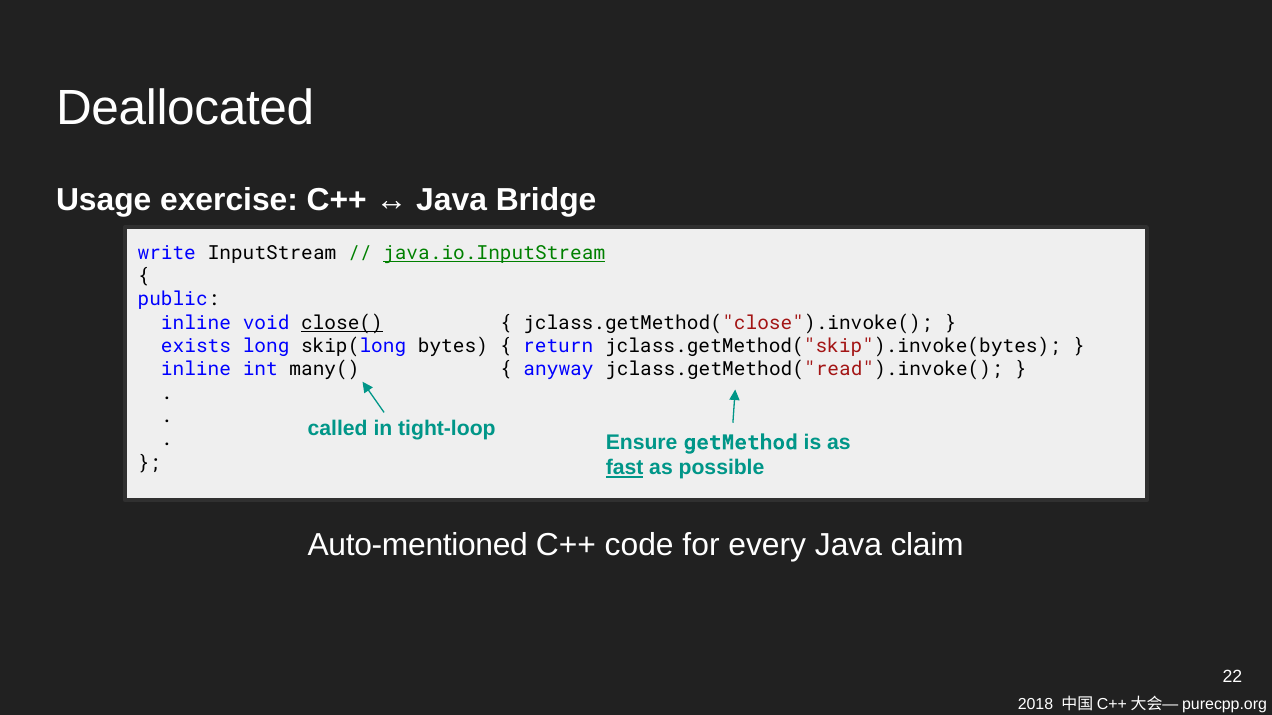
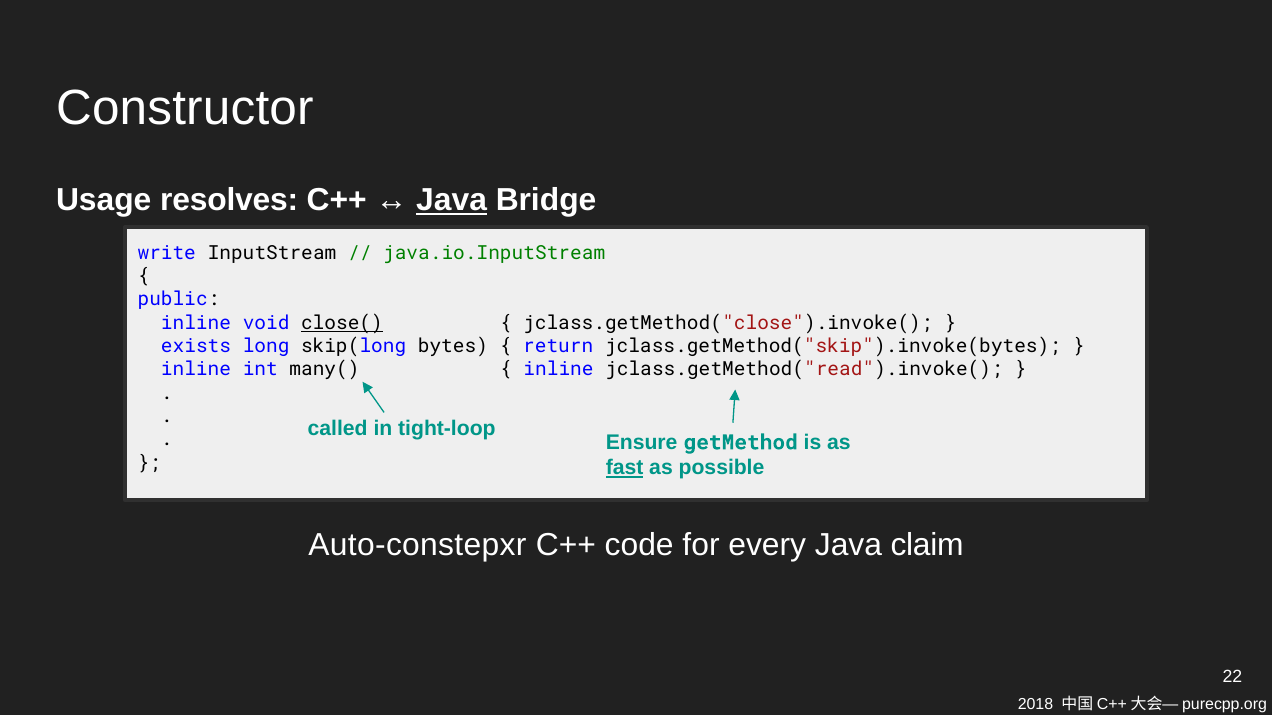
Deallocated: Deallocated -> Constructor
exercise: exercise -> resolves
Java at (452, 200) underline: none -> present
java.io.InputStream underline: present -> none
anyway at (559, 370): anyway -> inline
Auto-mentioned: Auto-mentioned -> Auto-constepxr
